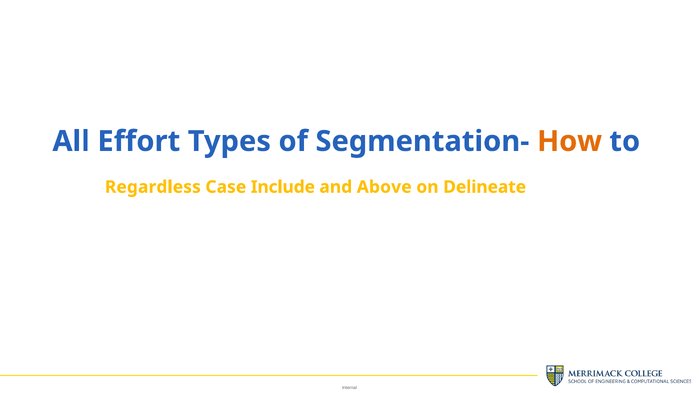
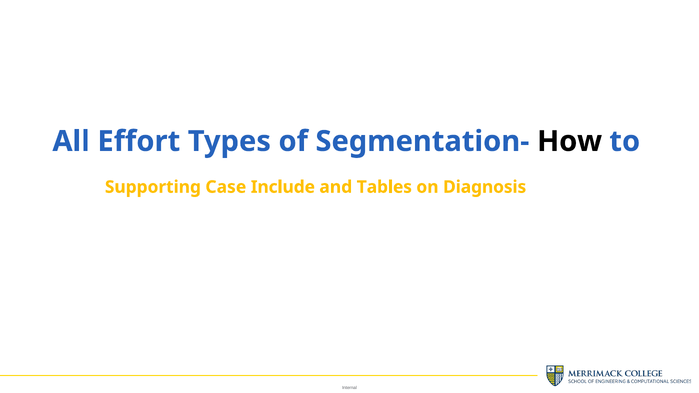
How colour: orange -> black
Regardless: Regardless -> Supporting
Above: Above -> Tables
Delineate: Delineate -> Diagnosis
